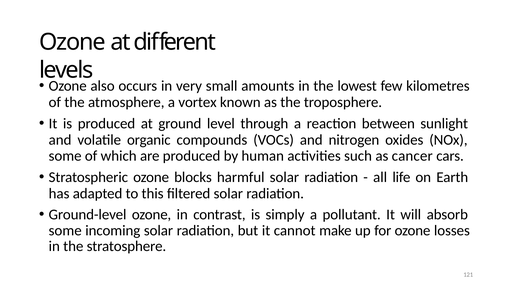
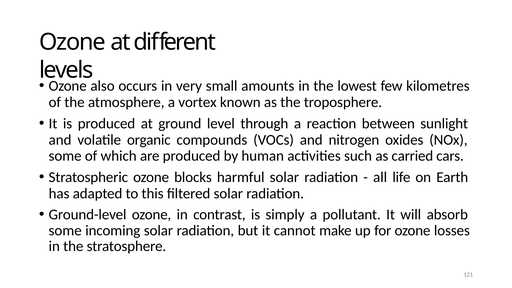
cancer: cancer -> carried
